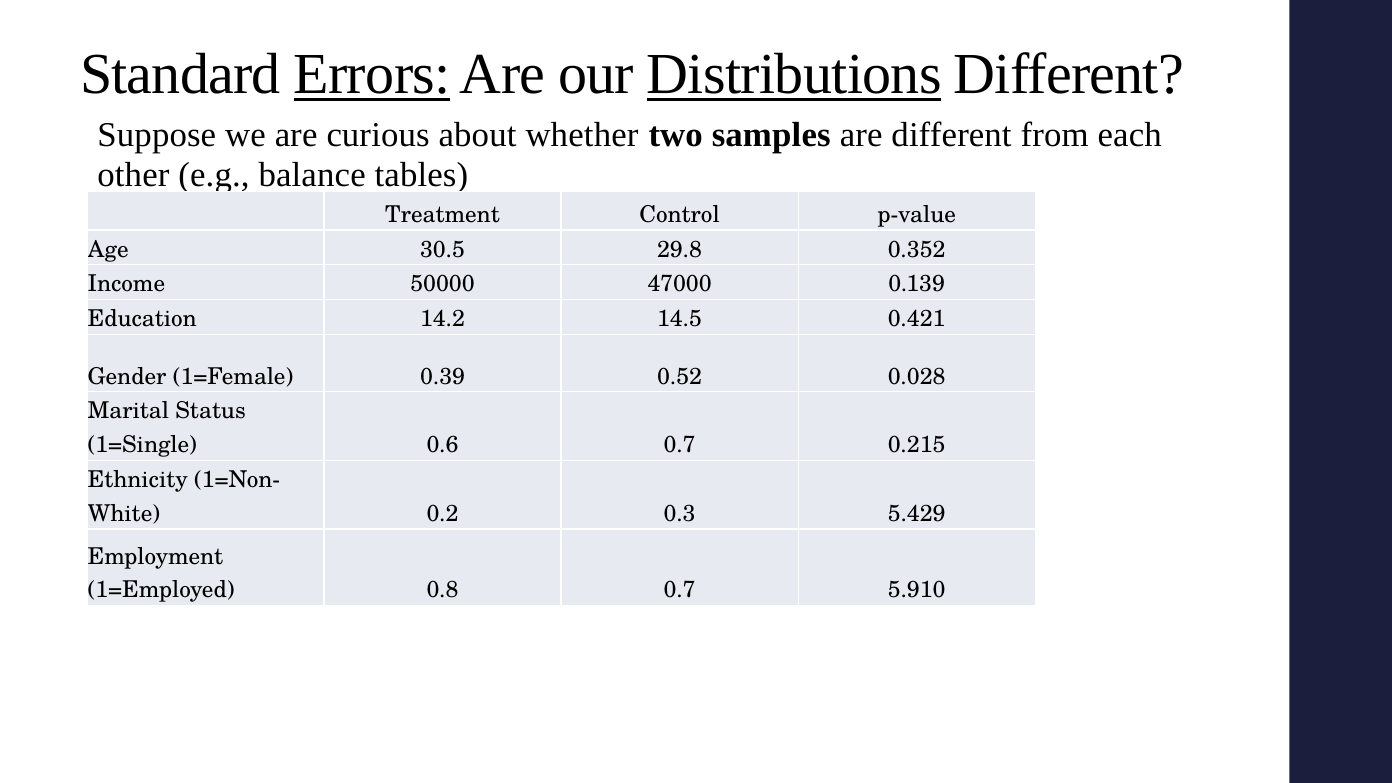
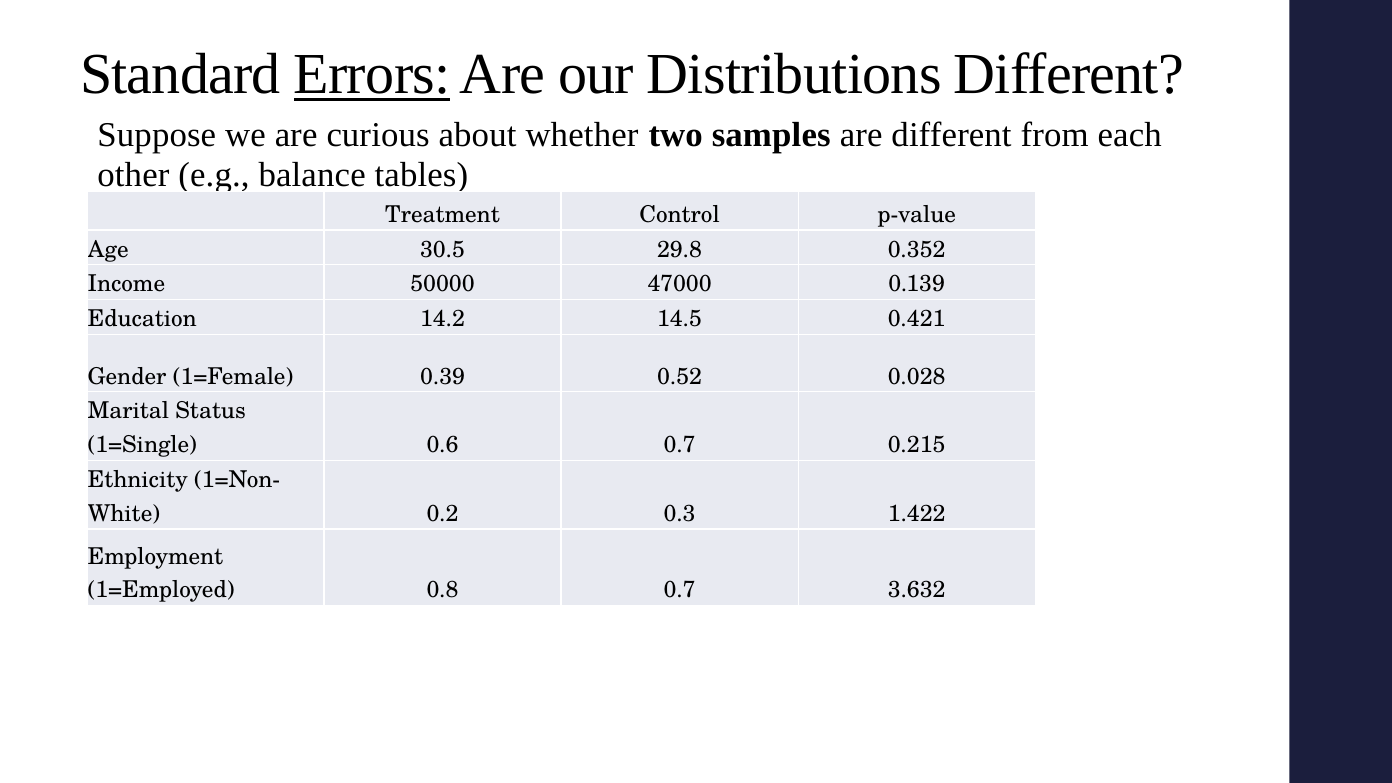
Distributions underline: present -> none
5.429: 5.429 -> 1.422
5.910: 5.910 -> 3.632
